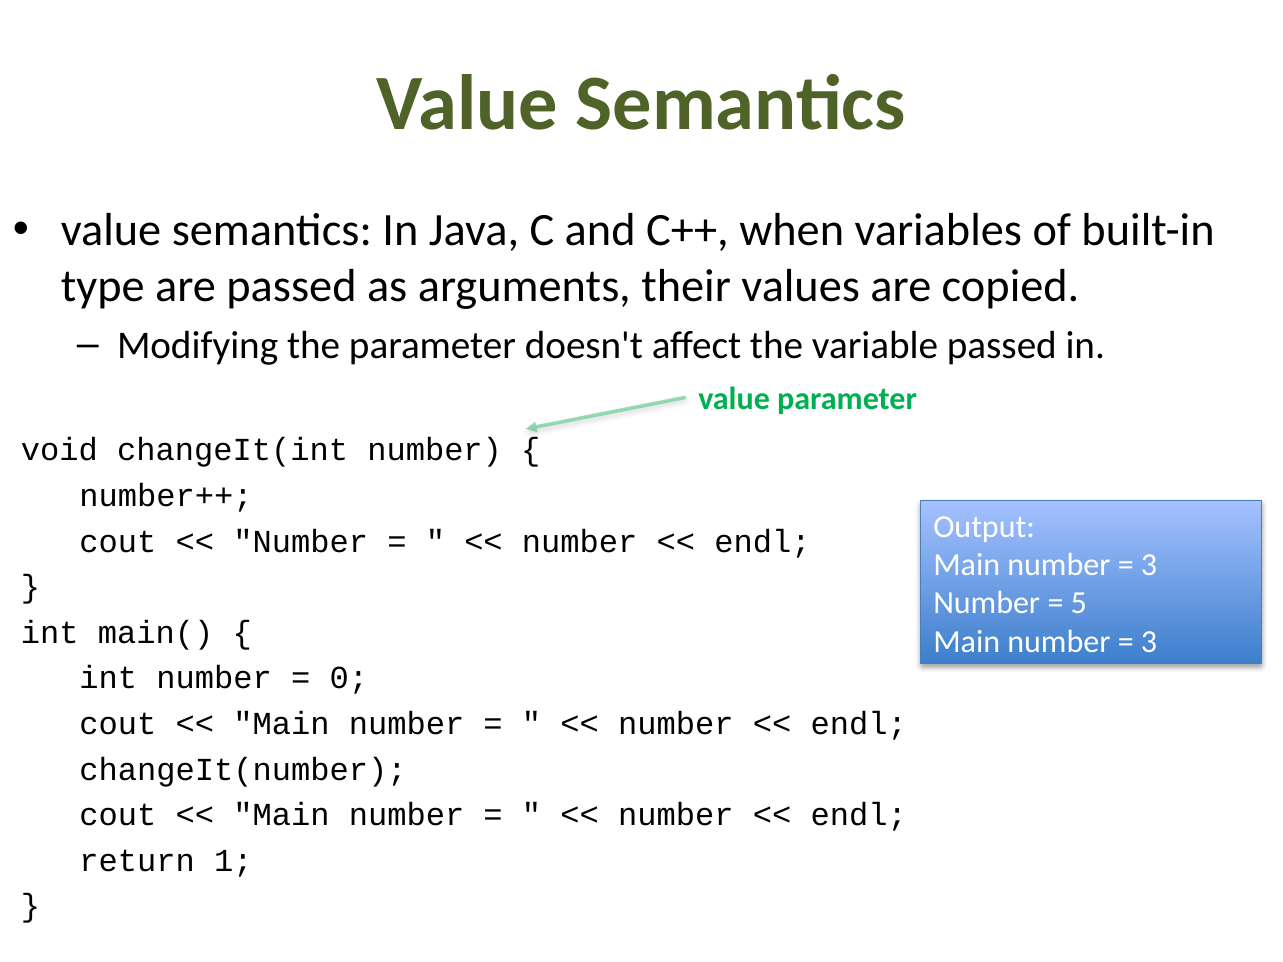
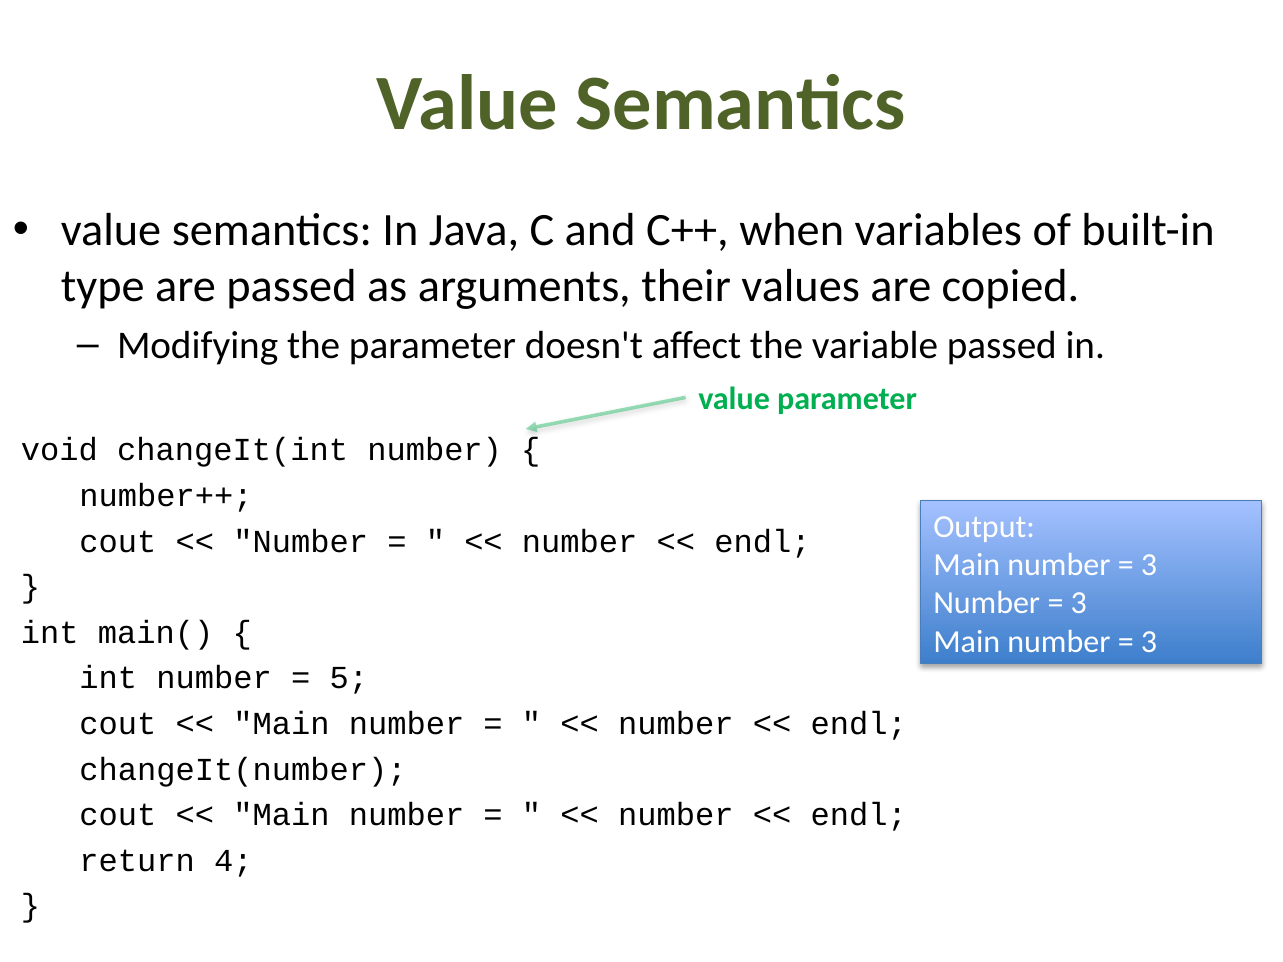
5 at (1079, 604): 5 -> 3
0: 0 -> 5
1: 1 -> 4
